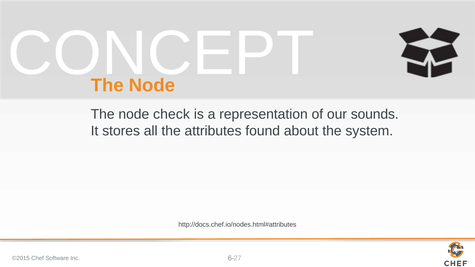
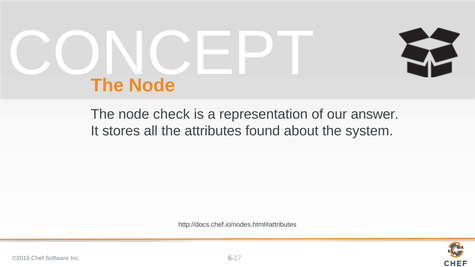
sounds: sounds -> answer
